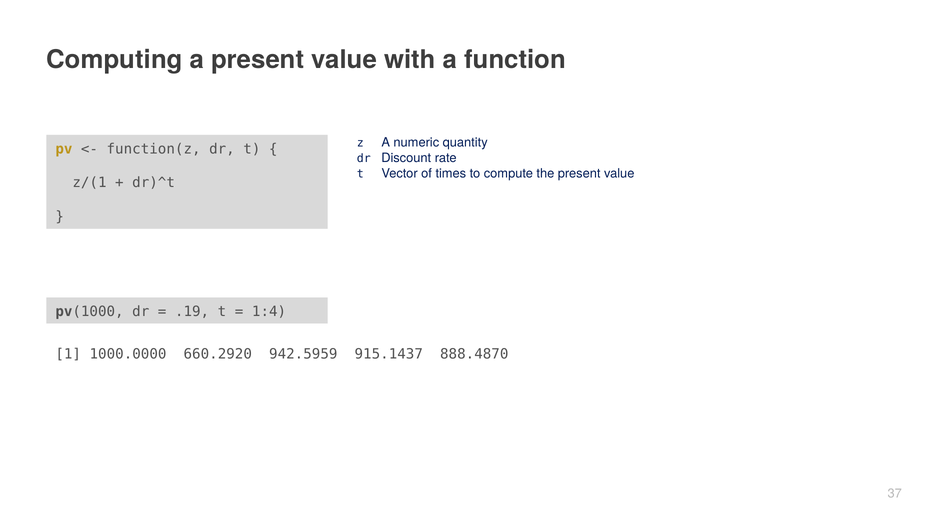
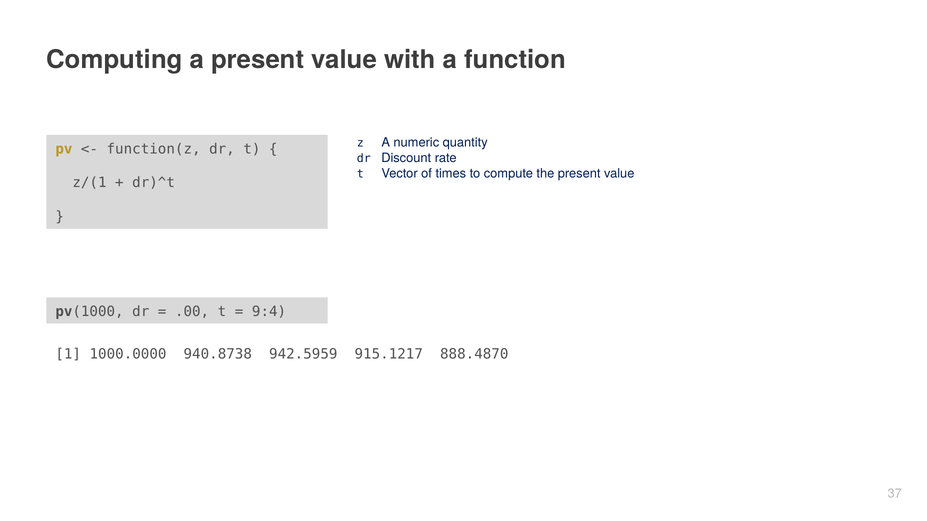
.19: .19 -> .00
1:4: 1:4 -> 9:4
660.2920: 660.2920 -> 940.8738
915.1437: 915.1437 -> 915.1217
